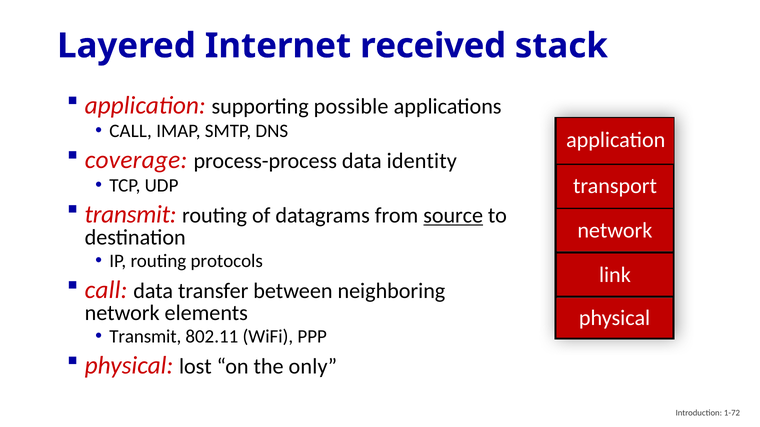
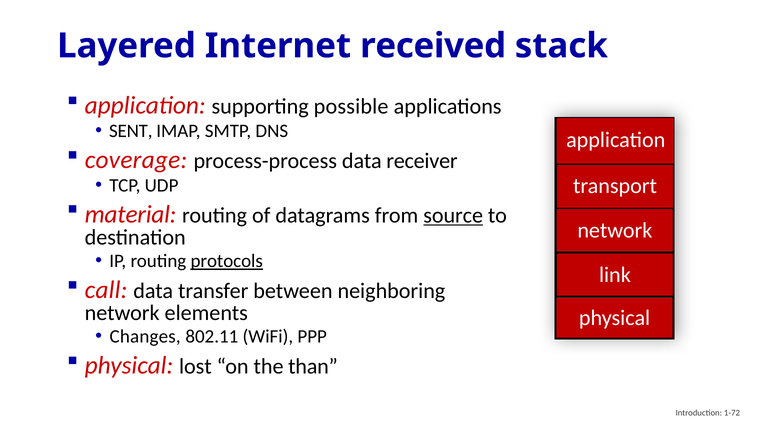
CALL at (131, 131): CALL -> SENT
identity: identity -> receiver
transmit at (131, 215): transmit -> material
protocols underline: none -> present
Transmit at (145, 337): Transmit -> Changes
only: only -> than
